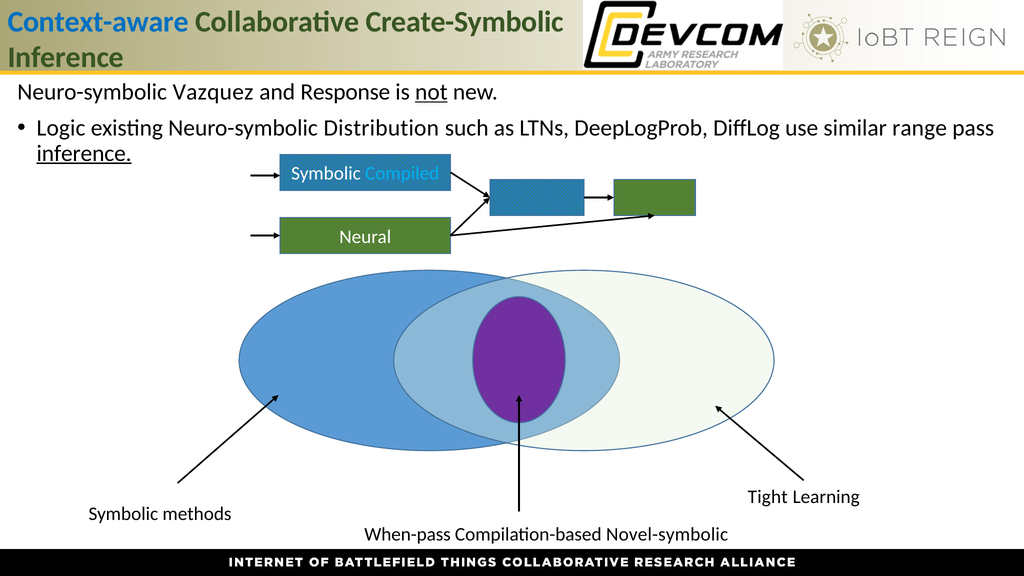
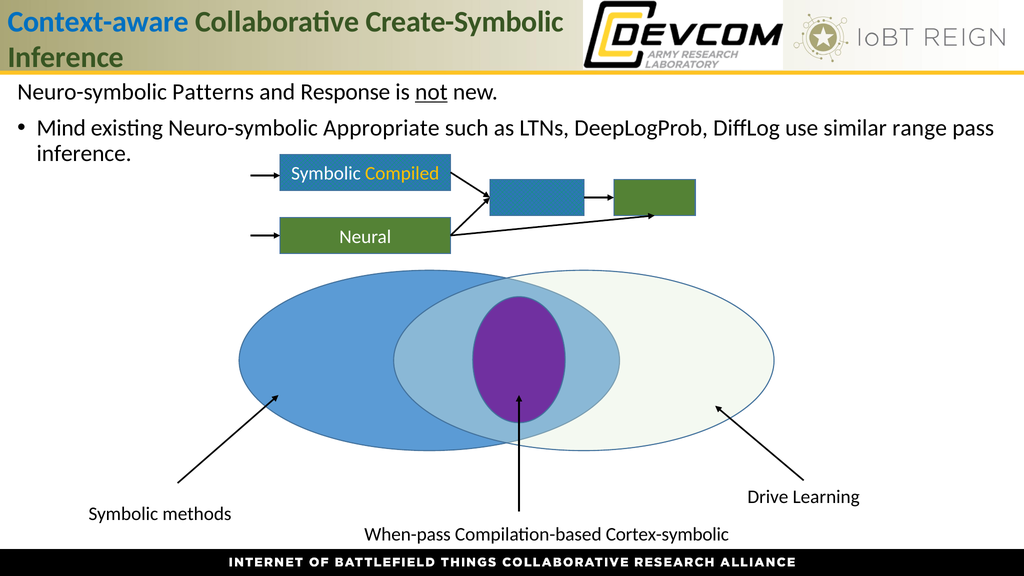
Vazquez: Vazquez -> Patterns
Logic: Logic -> Mind
Distribution: Distribution -> Appropriate
inference at (84, 153) underline: present -> none
Compiled colour: light blue -> yellow
Tight: Tight -> Drive
Novel-symbolic: Novel-symbolic -> Cortex-symbolic
